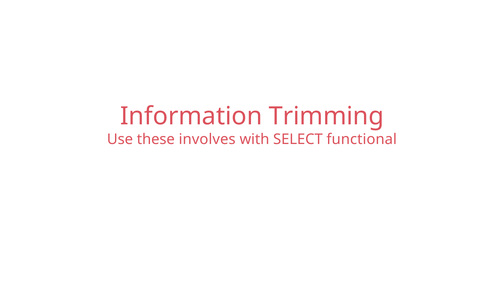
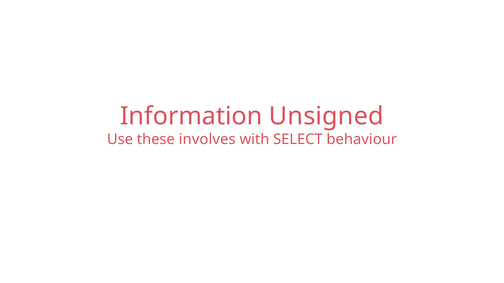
Trimming: Trimming -> Unsigned
functional: functional -> behaviour
